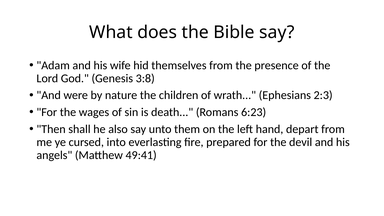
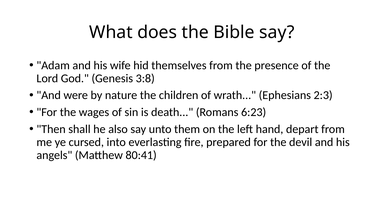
49:41: 49:41 -> 80:41
